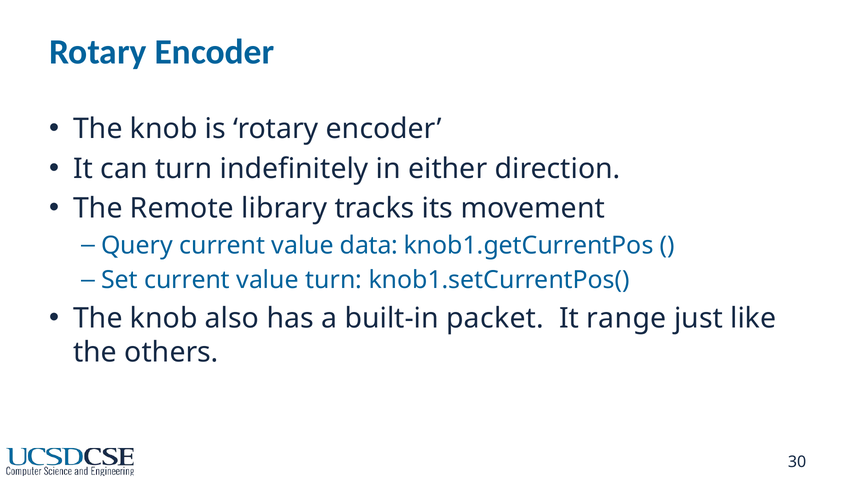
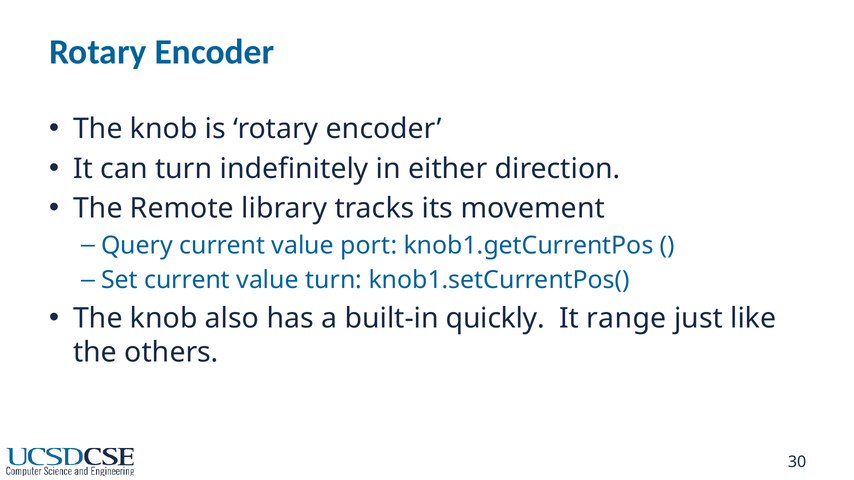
data: data -> port
packet: packet -> quickly
